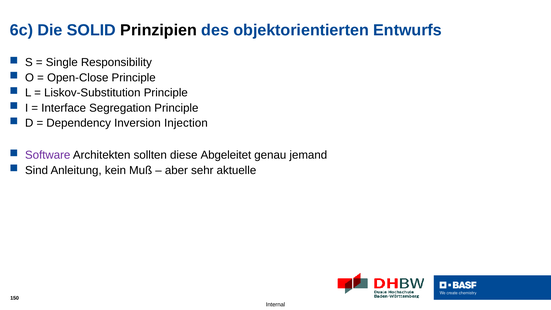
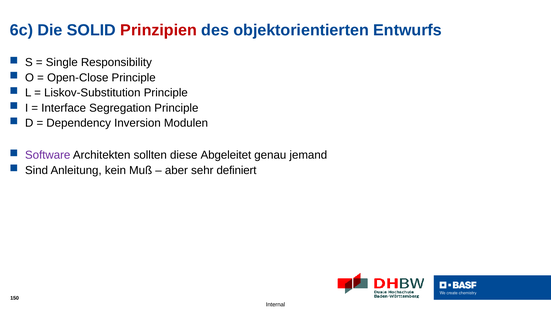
Prinzipien colour: black -> red
Injection: Injection -> Modulen
aktuelle: aktuelle -> definiert
